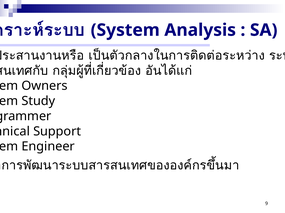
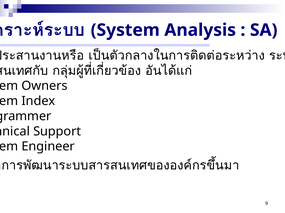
Study: Study -> Index
